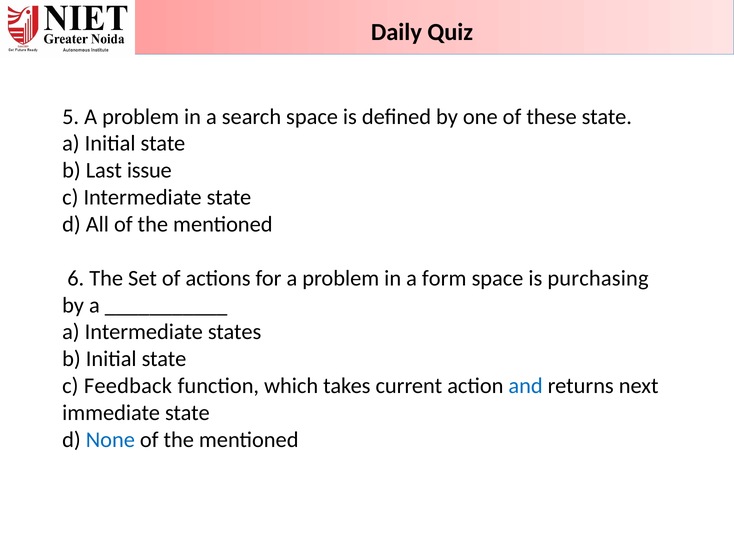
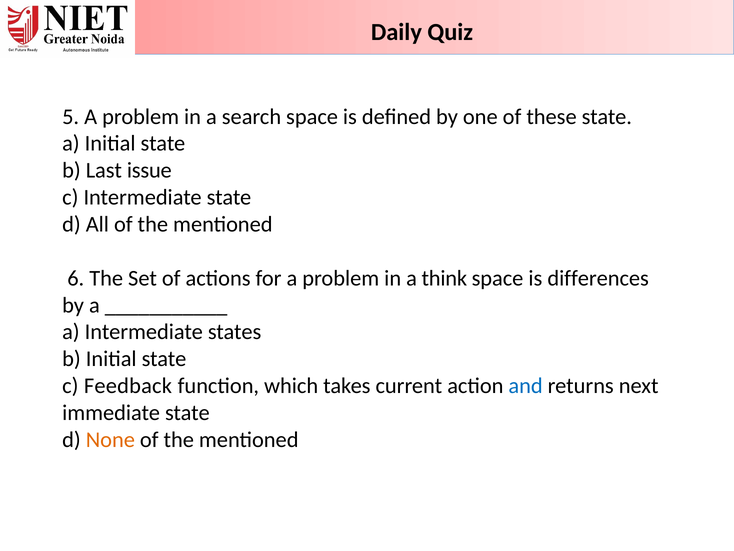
form: form -> think
purchasing: purchasing -> differences
None colour: blue -> orange
